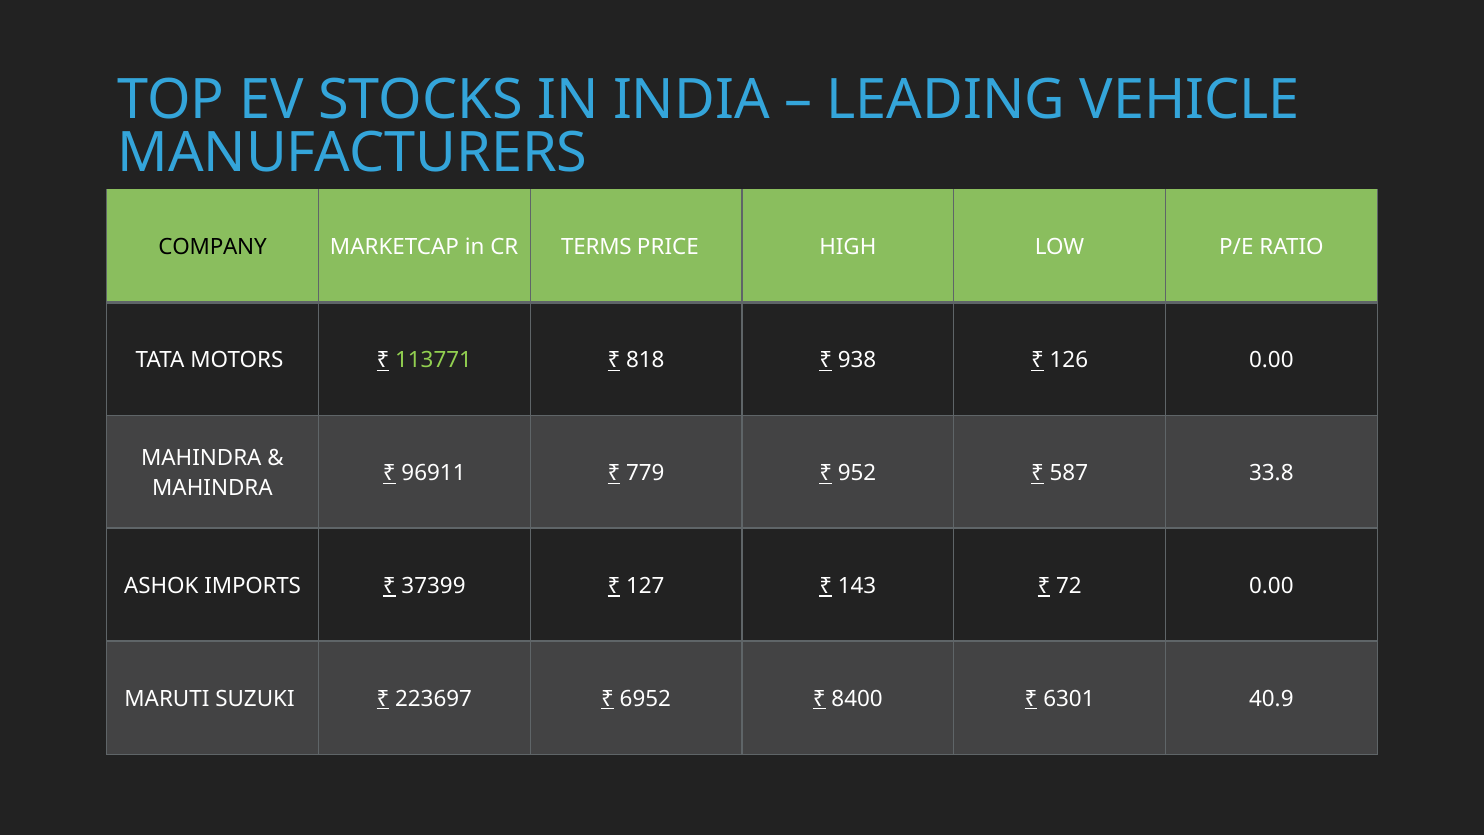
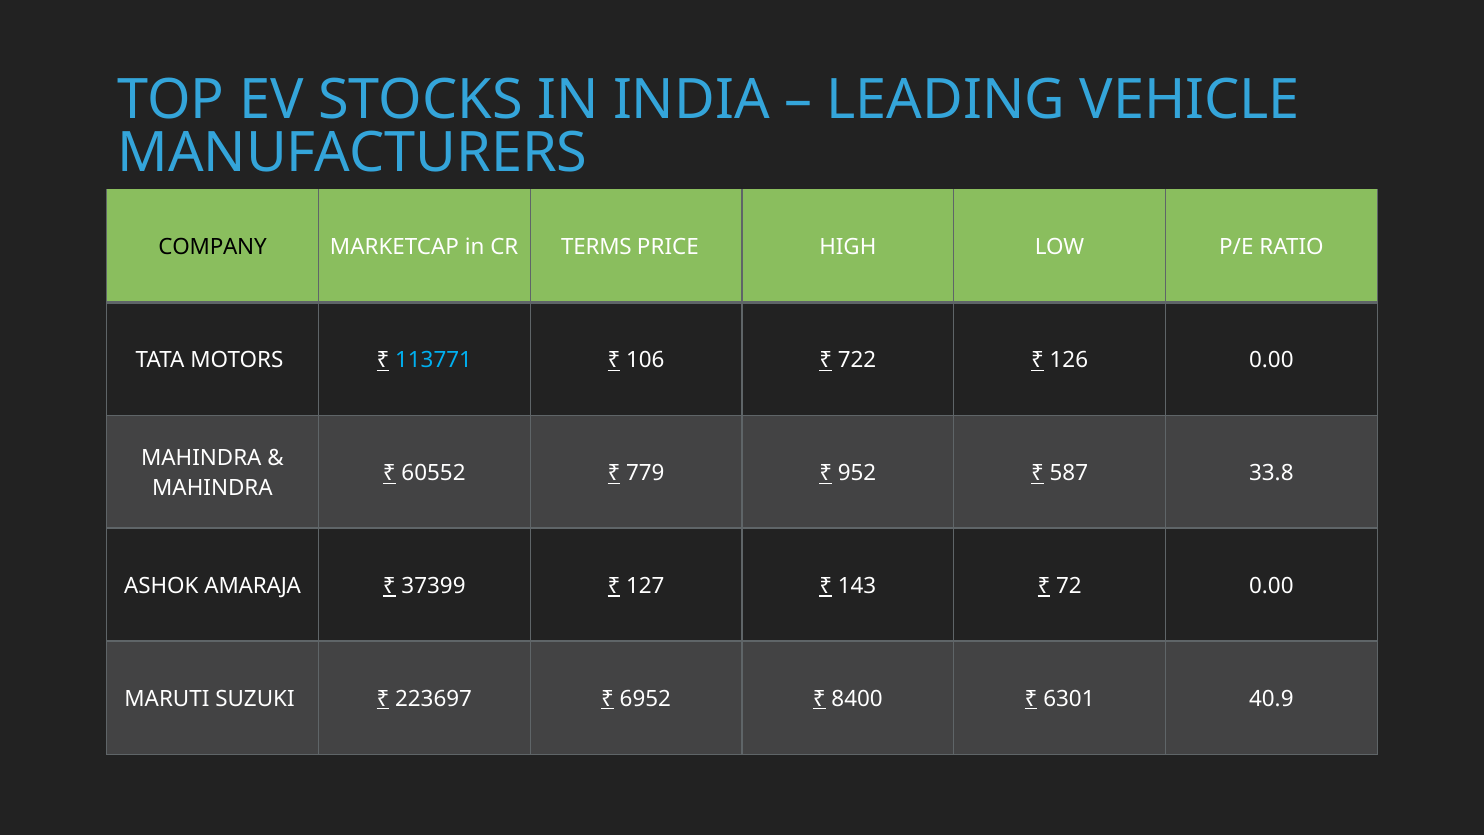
113771 colour: light green -> light blue
818: 818 -> 106
938: 938 -> 722
96911: 96911 -> 60552
IMPORTS: IMPORTS -> AMARAJA
